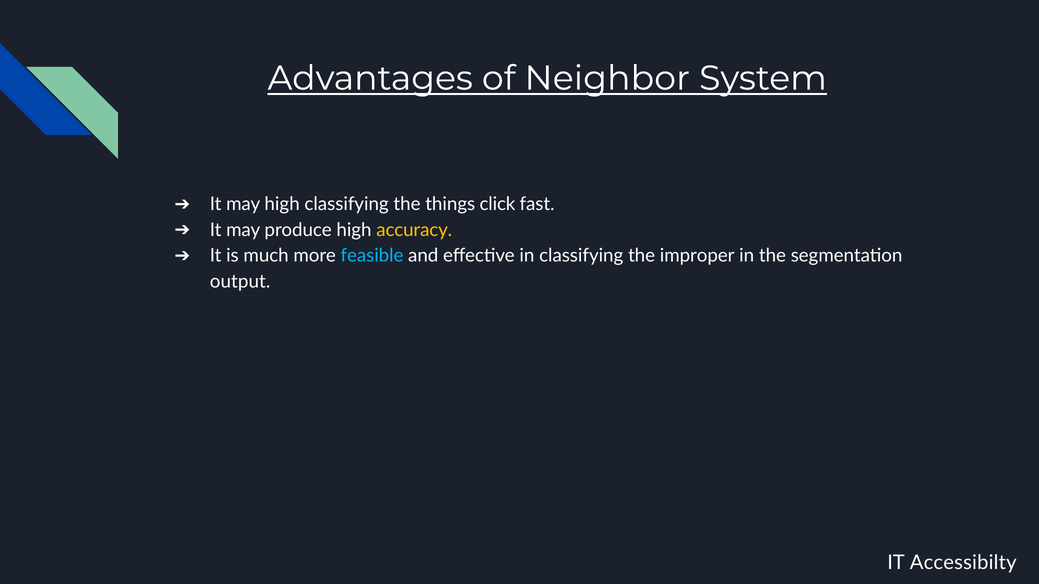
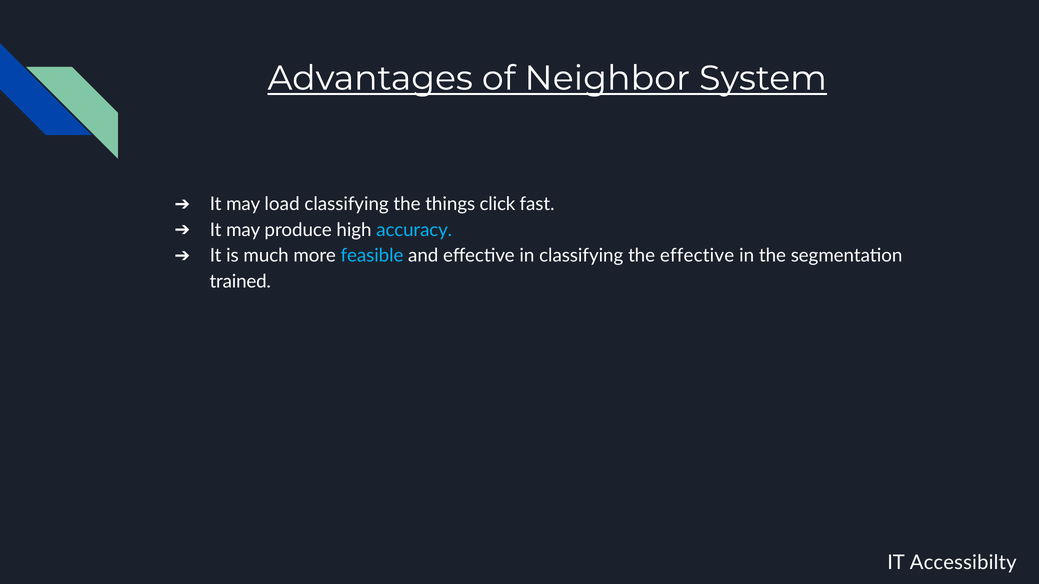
may high: high -> load
accuracy colour: yellow -> light blue
the improper: improper -> effective
output: output -> trained
